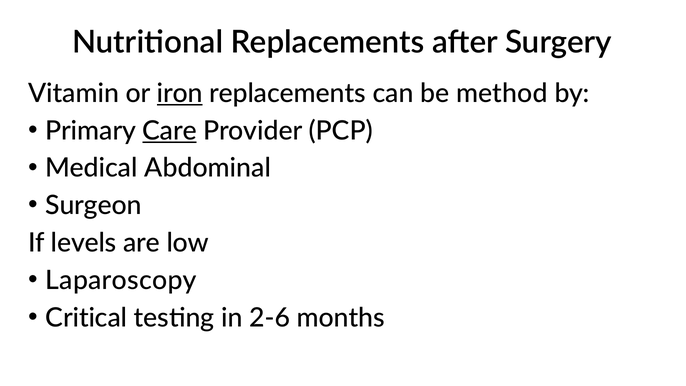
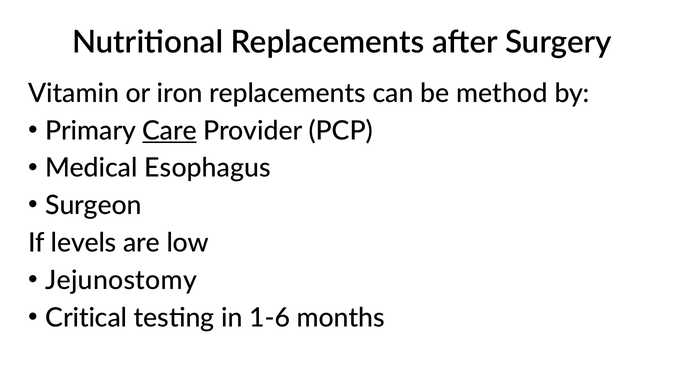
iron underline: present -> none
Abdominal: Abdominal -> Esophagus
Laparoscopy: Laparoscopy -> Jejunostomy
2-6: 2-6 -> 1-6
